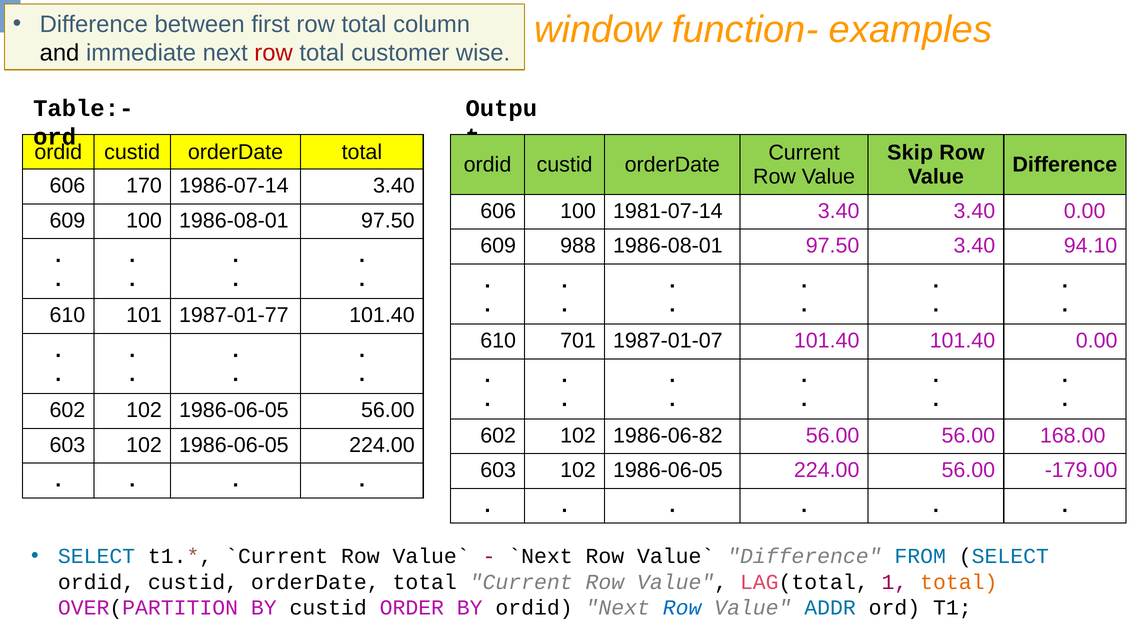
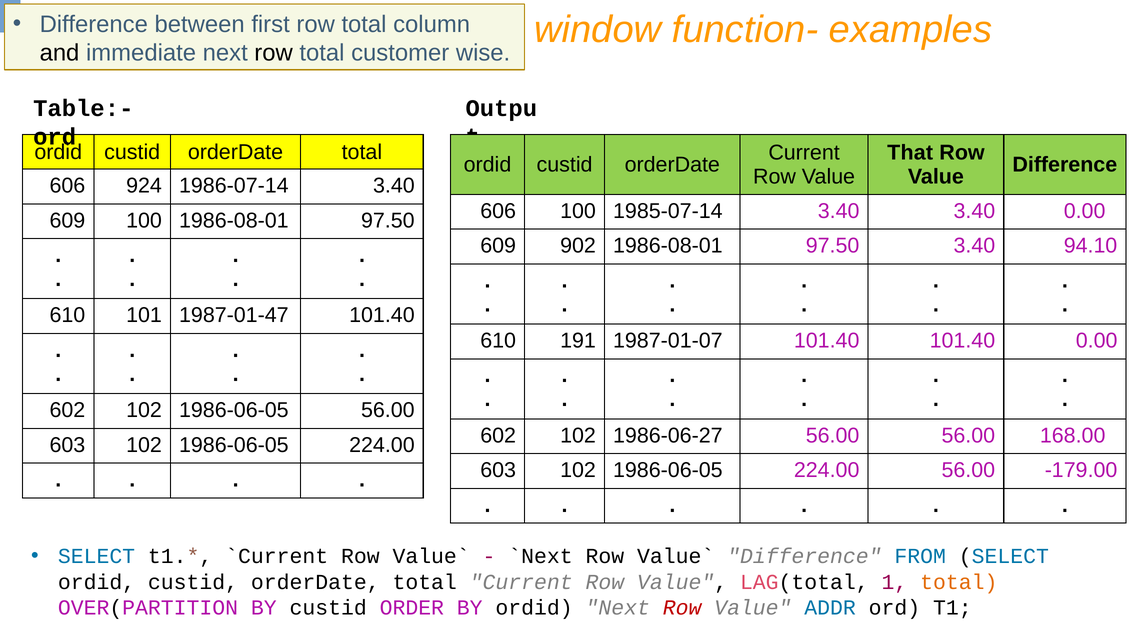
row at (274, 53) colour: red -> black
Skip: Skip -> That
170: 170 -> 924
1981-07-14: 1981-07-14 -> 1985-07-14
988: 988 -> 902
1987-01-77: 1987-01-77 -> 1987-01-47
701: 701 -> 191
1986-06-82: 1986-06-82 -> 1986-06-27
Row at (682, 608) colour: blue -> red
